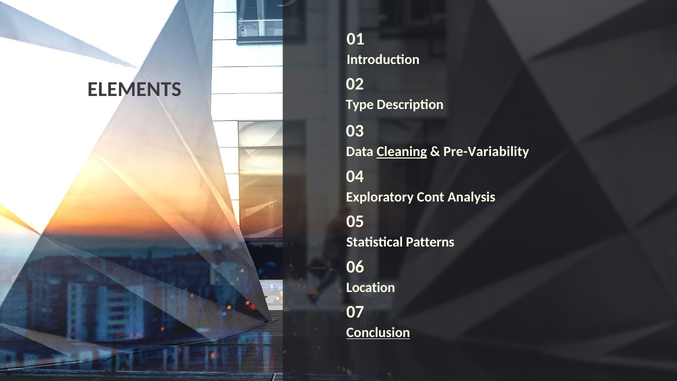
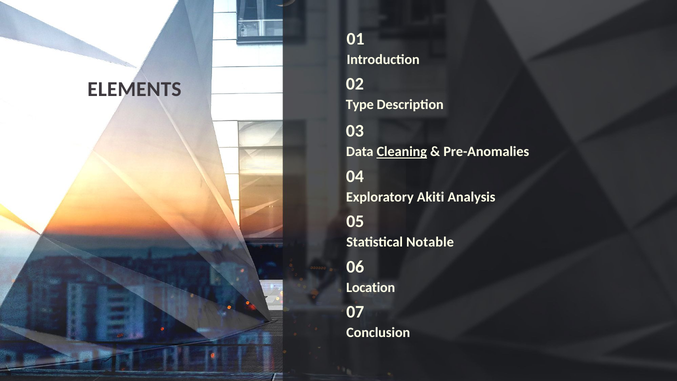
Pre-Variability: Pre-Variability -> Pre-Anomalies
Cont: Cont -> Akiti
Patterns: Patterns -> Notable
Conclusion underline: present -> none
